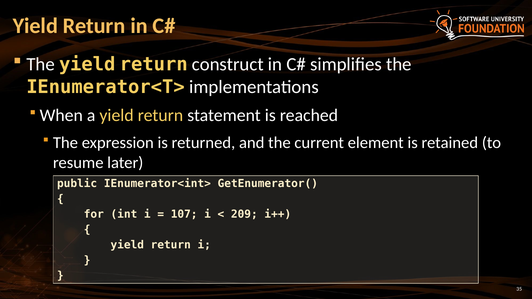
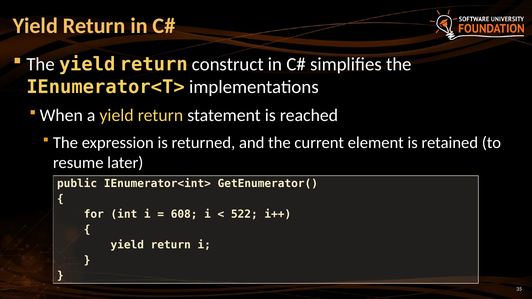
107: 107 -> 608
209: 209 -> 522
